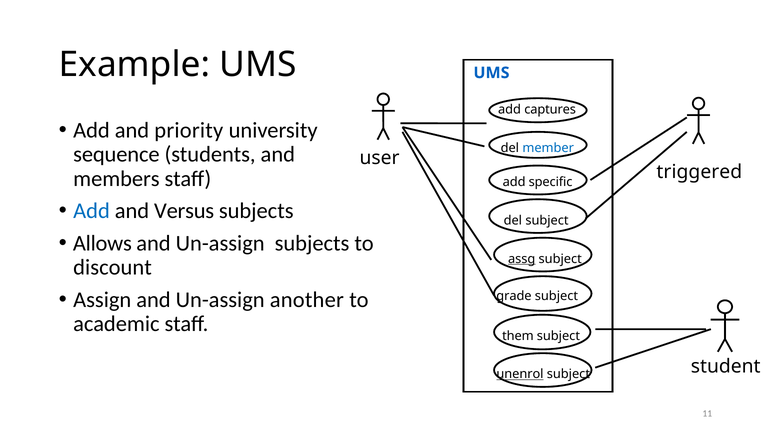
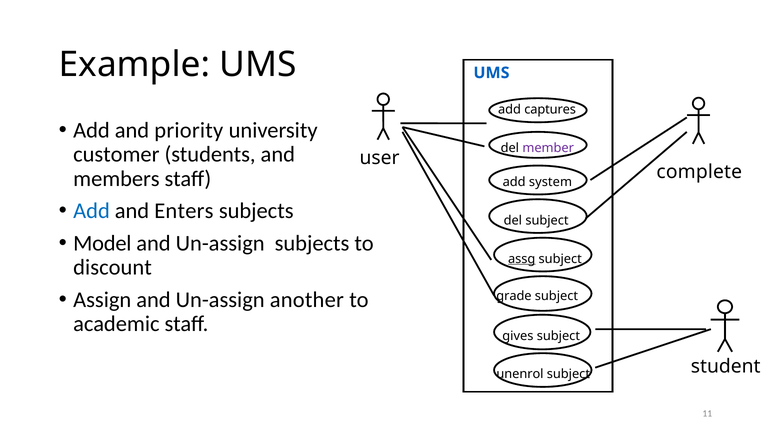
member colour: blue -> purple
sequence: sequence -> customer
triggered: triggered -> complete
specific: specific -> system
Versus: Versus -> Enters
Allows: Allows -> Model
them: them -> gives
unenrol underline: present -> none
